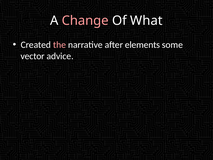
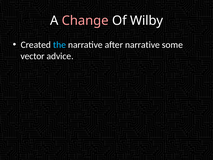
What: What -> Wilby
the colour: pink -> light blue
after elements: elements -> narrative
